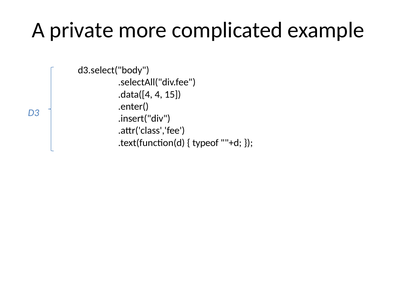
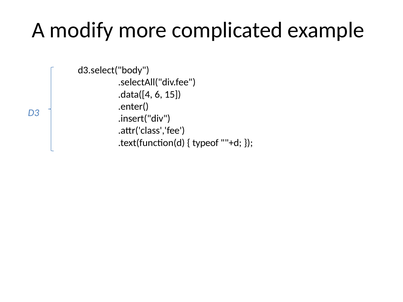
private: private -> modify
4: 4 -> 6
